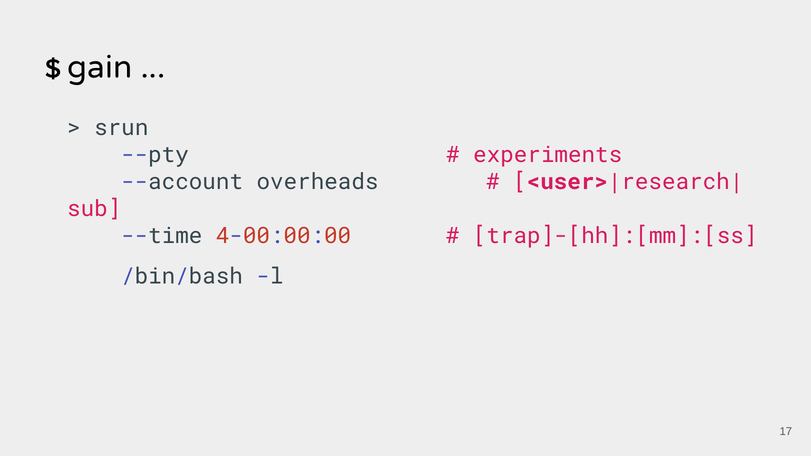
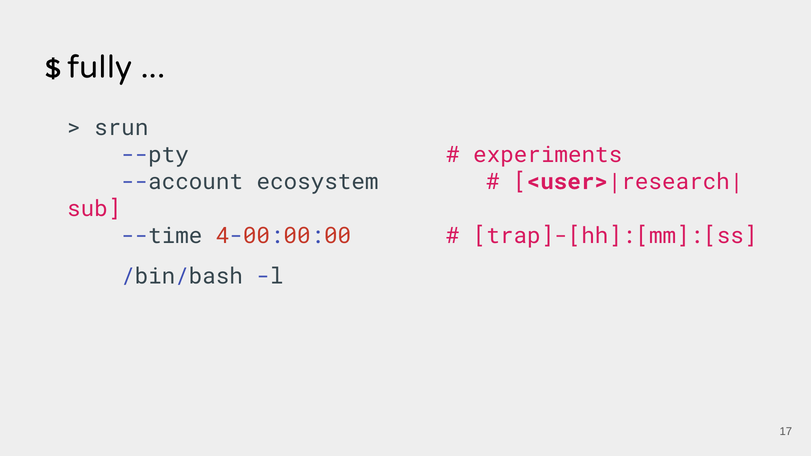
gain: gain -> fully
overheads: overheads -> ecosystem
